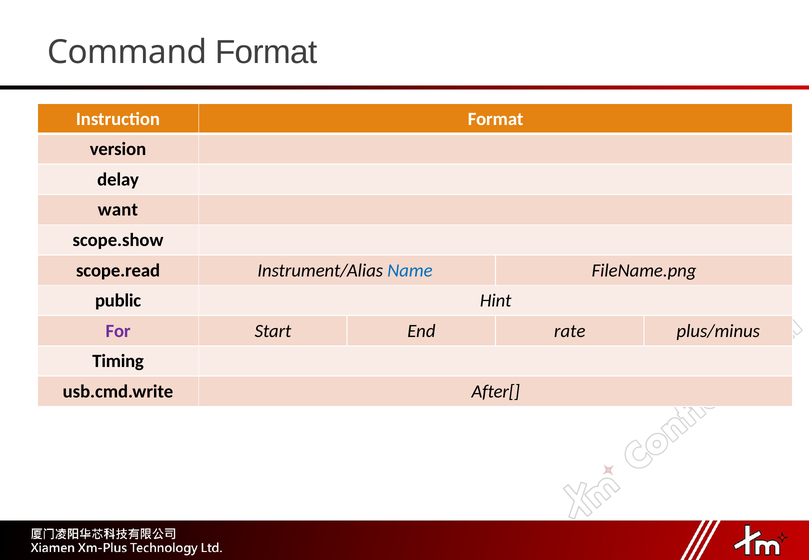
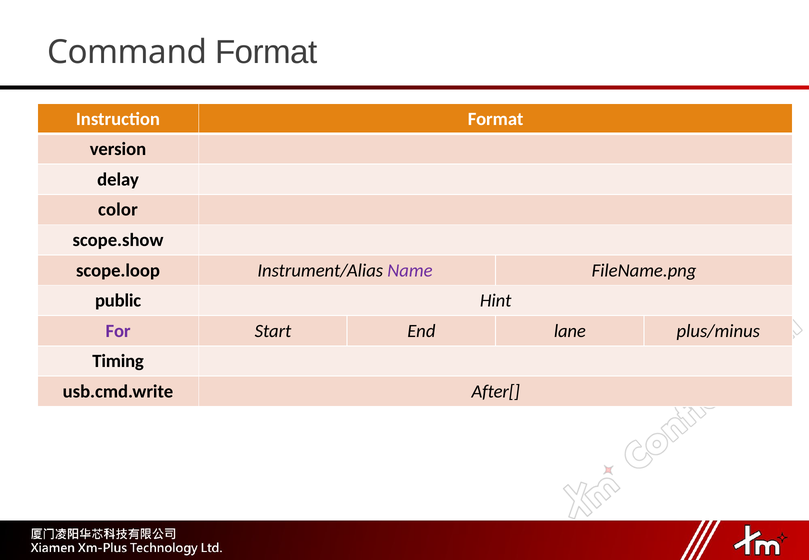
want: want -> color
scope.read: scope.read -> scope.loop
Name colour: blue -> purple
rate: rate -> lane
